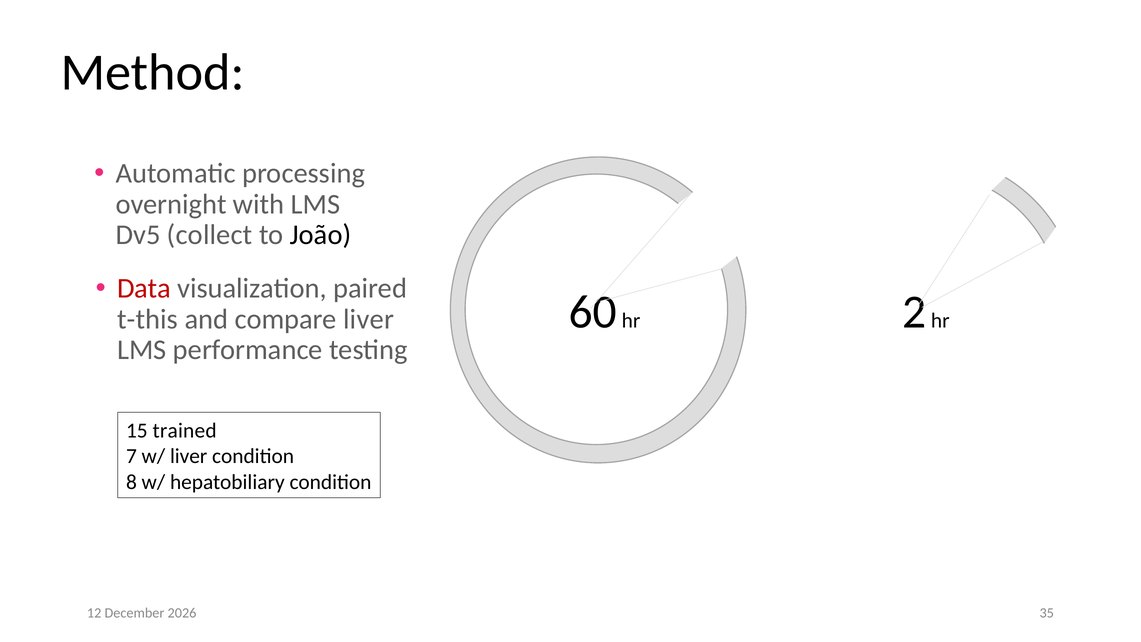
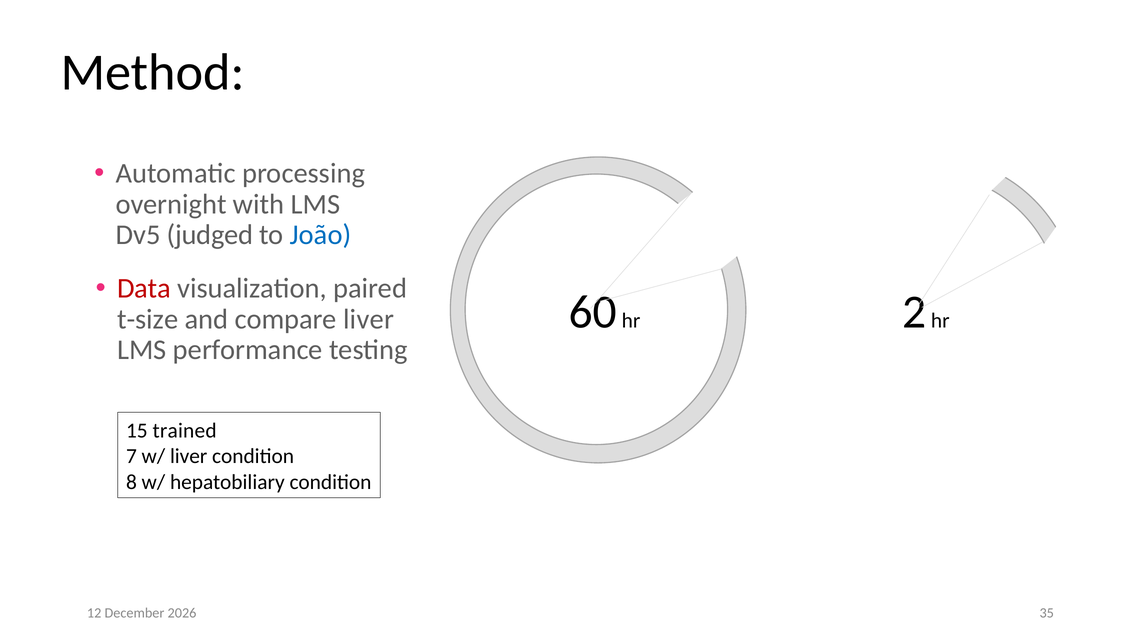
collect: collect -> judged
João colour: black -> blue
t-this: t-this -> t-size
